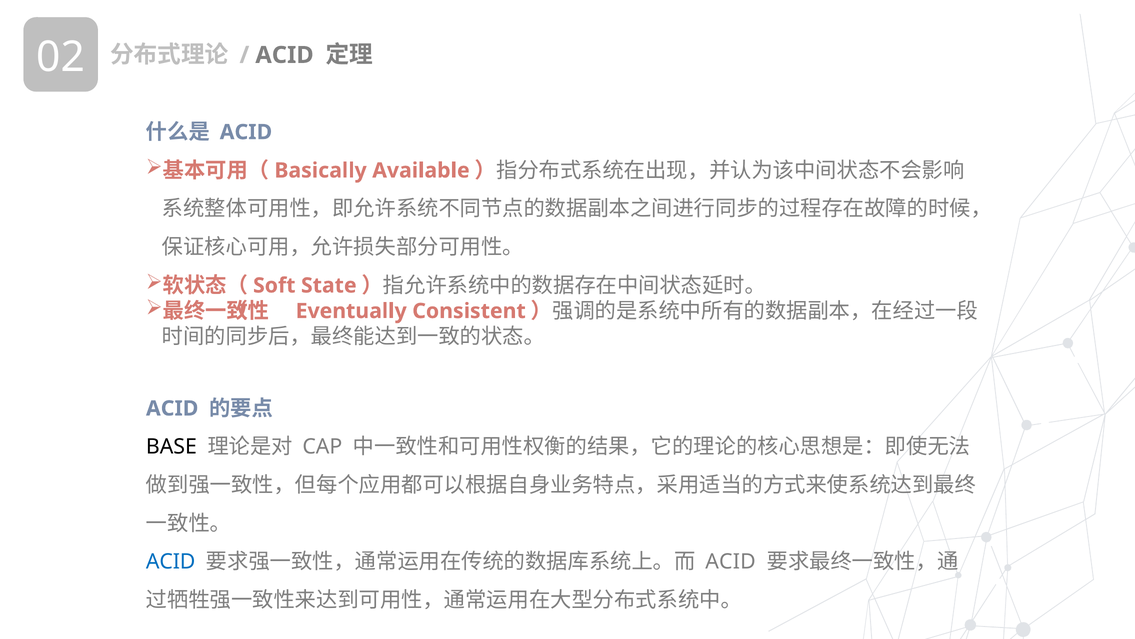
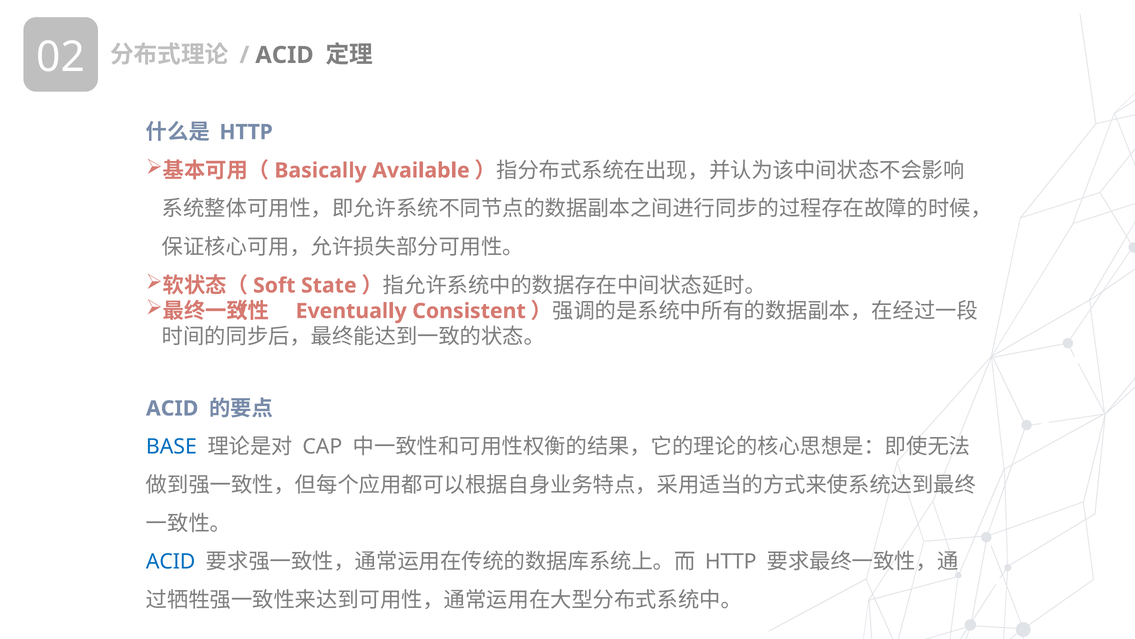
ACID at (246, 132): ACID -> HTTP
BASE colour: black -> blue
ACID at (731, 561): ACID -> HTTP
